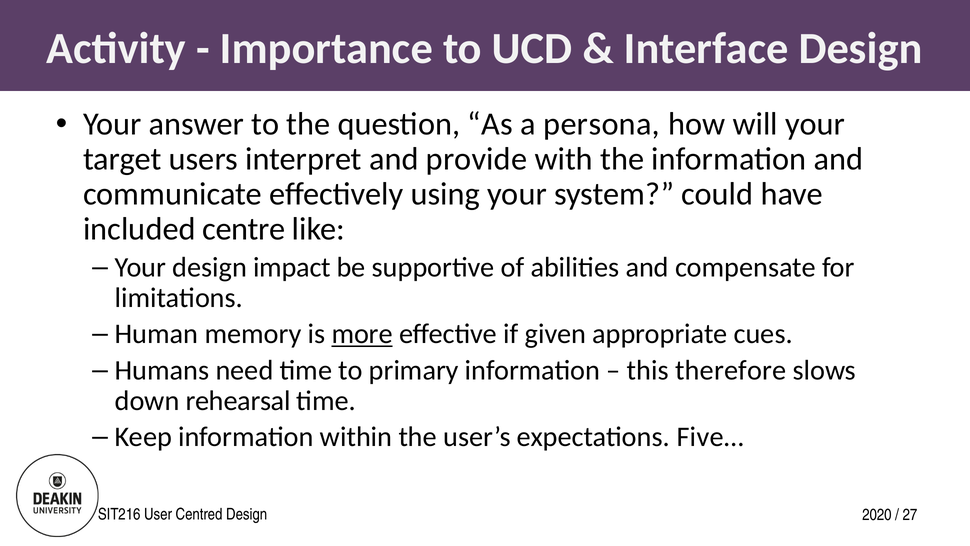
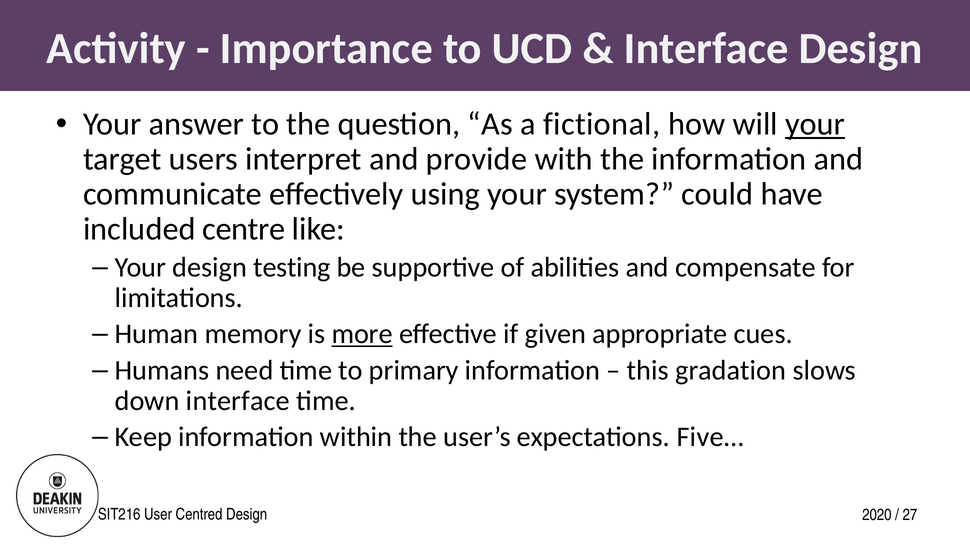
persona: persona -> fictional
your at (815, 124) underline: none -> present
impact: impact -> testing
therefore: therefore -> gradation
down rehearsal: rehearsal -> interface
